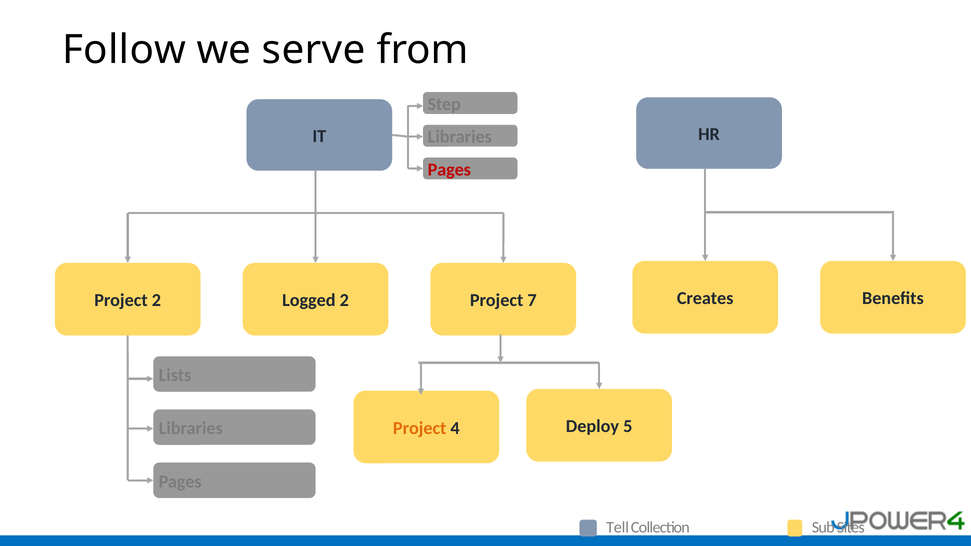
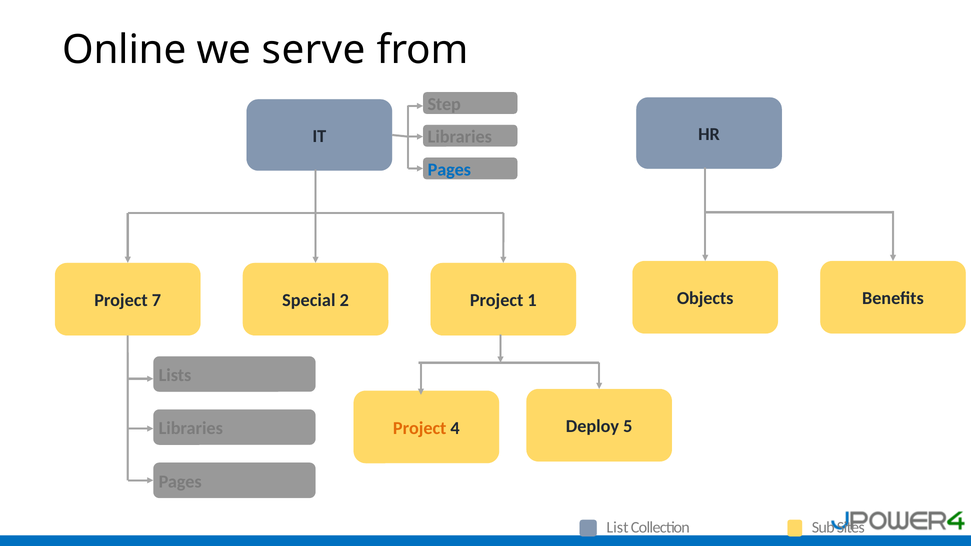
Follow: Follow -> Online
Pages at (449, 170) colour: red -> blue
Creates: Creates -> Objects
Project 2: 2 -> 7
Logged: Logged -> Special
7: 7 -> 1
Tell: Tell -> List
